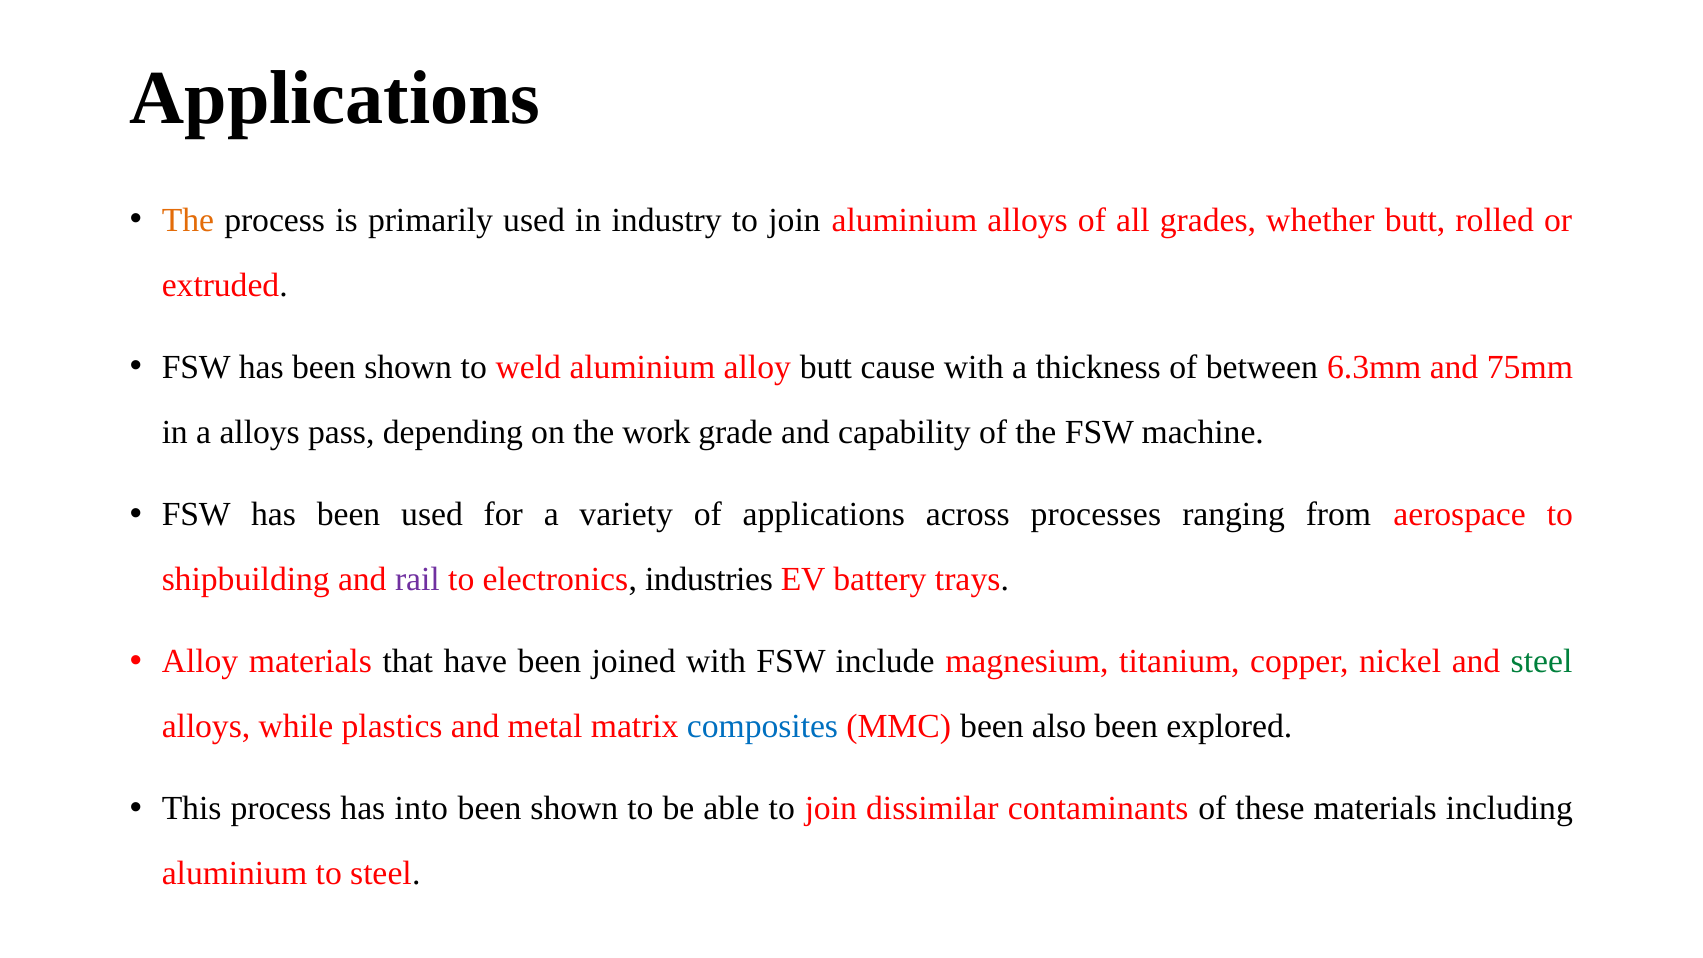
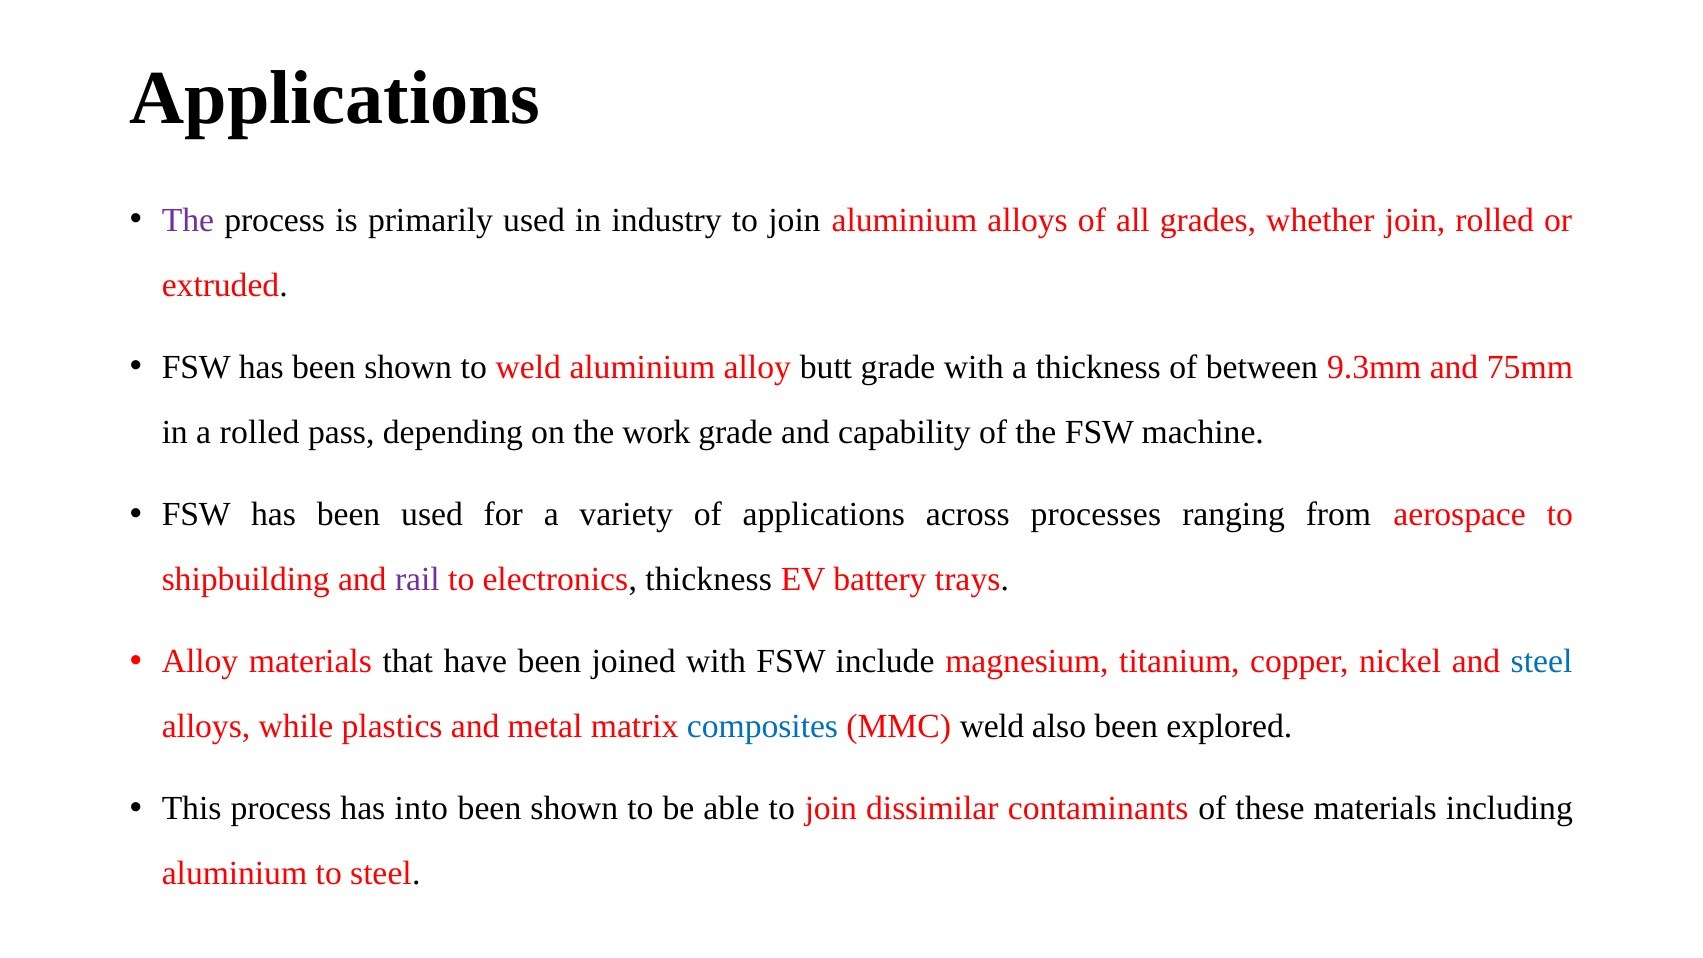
The at (188, 220) colour: orange -> purple
whether butt: butt -> join
butt cause: cause -> grade
6.3mm: 6.3mm -> 9.3mm
a alloys: alloys -> rolled
electronics industries: industries -> thickness
steel at (1542, 662) colour: green -> blue
MMC been: been -> weld
